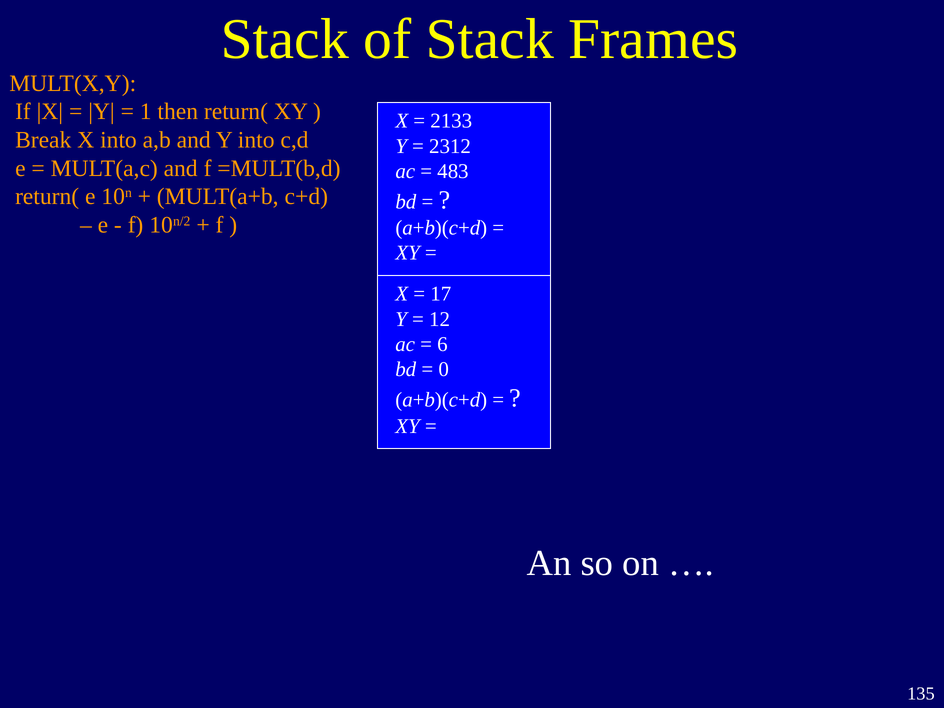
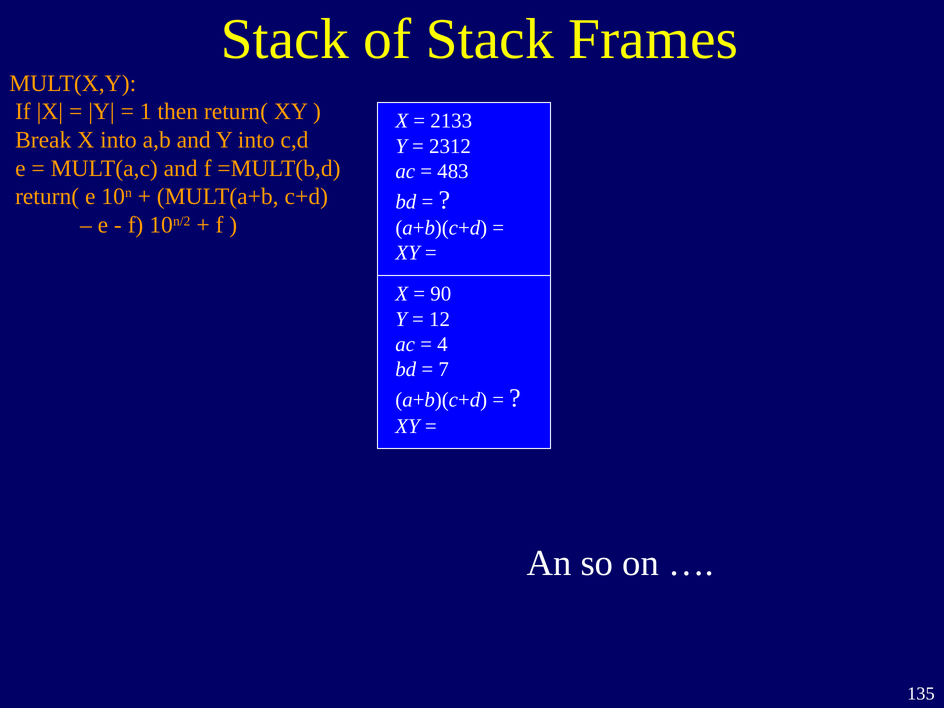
17: 17 -> 90
6: 6 -> 4
0: 0 -> 7
